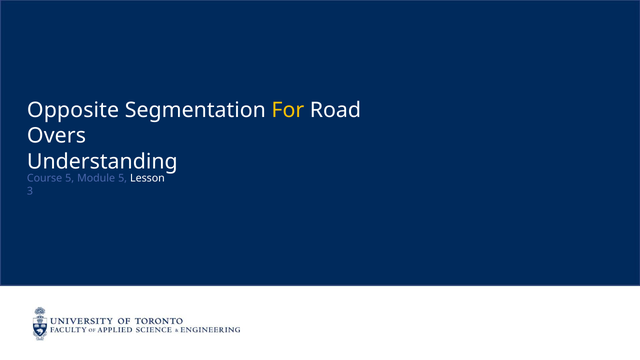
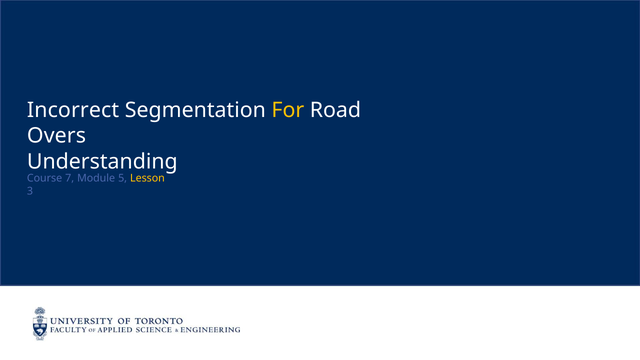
Opposite: Opposite -> Incorrect
Course 5: 5 -> 7
Lesson colour: white -> yellow
